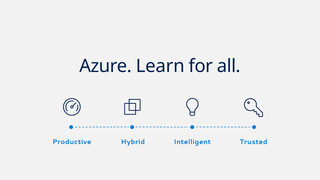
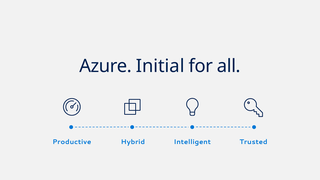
Learn: Learn -> Initial
